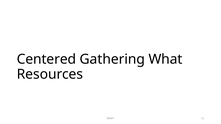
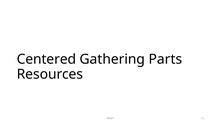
What: What -> Parts
